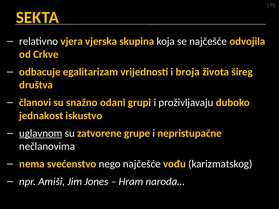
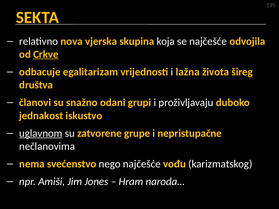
vjera: vjera -> nova
Crkve underline: none -> present
broja: broja -> lažna
